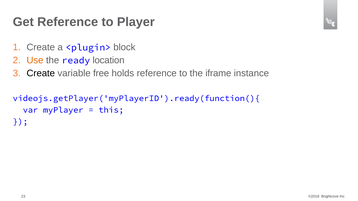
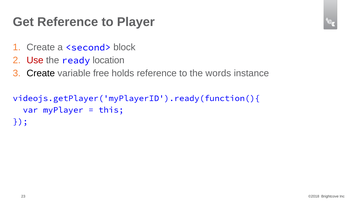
<plugin>: <plugin> -> <second>
Use colour: orange -> red
iframe: iframe -> words
